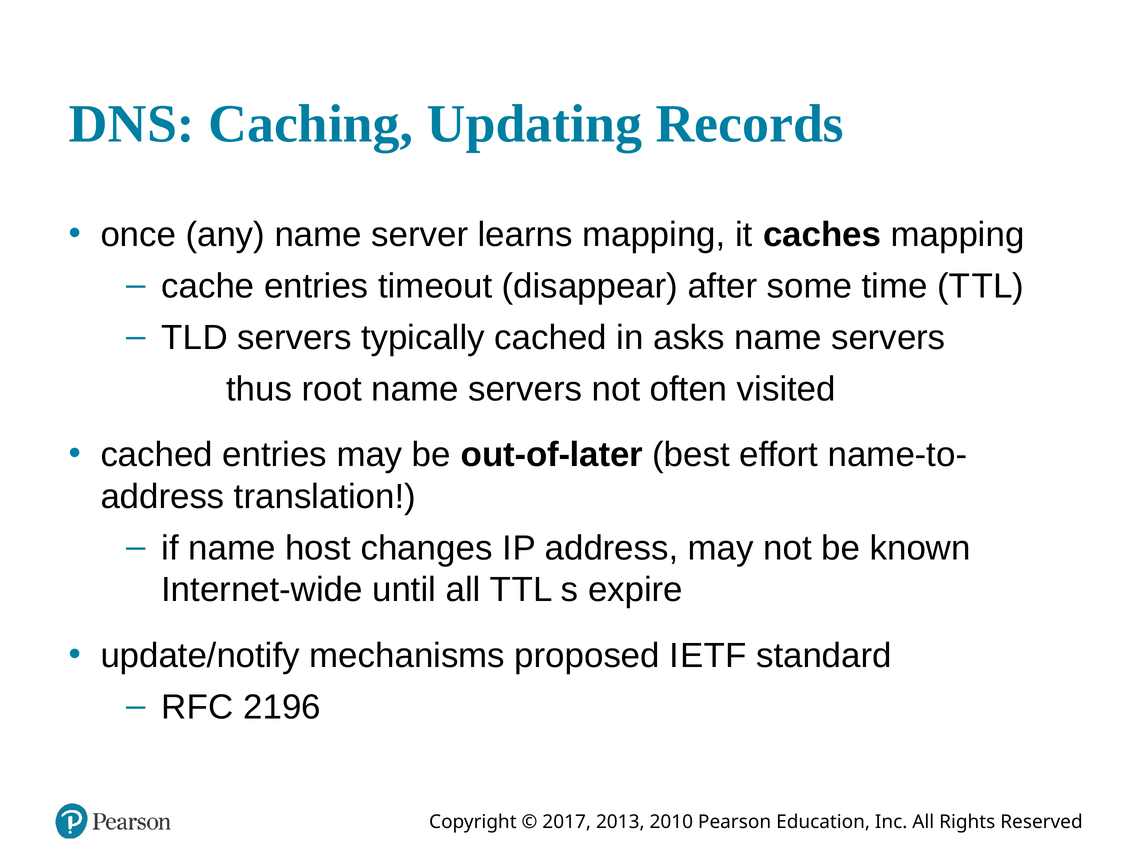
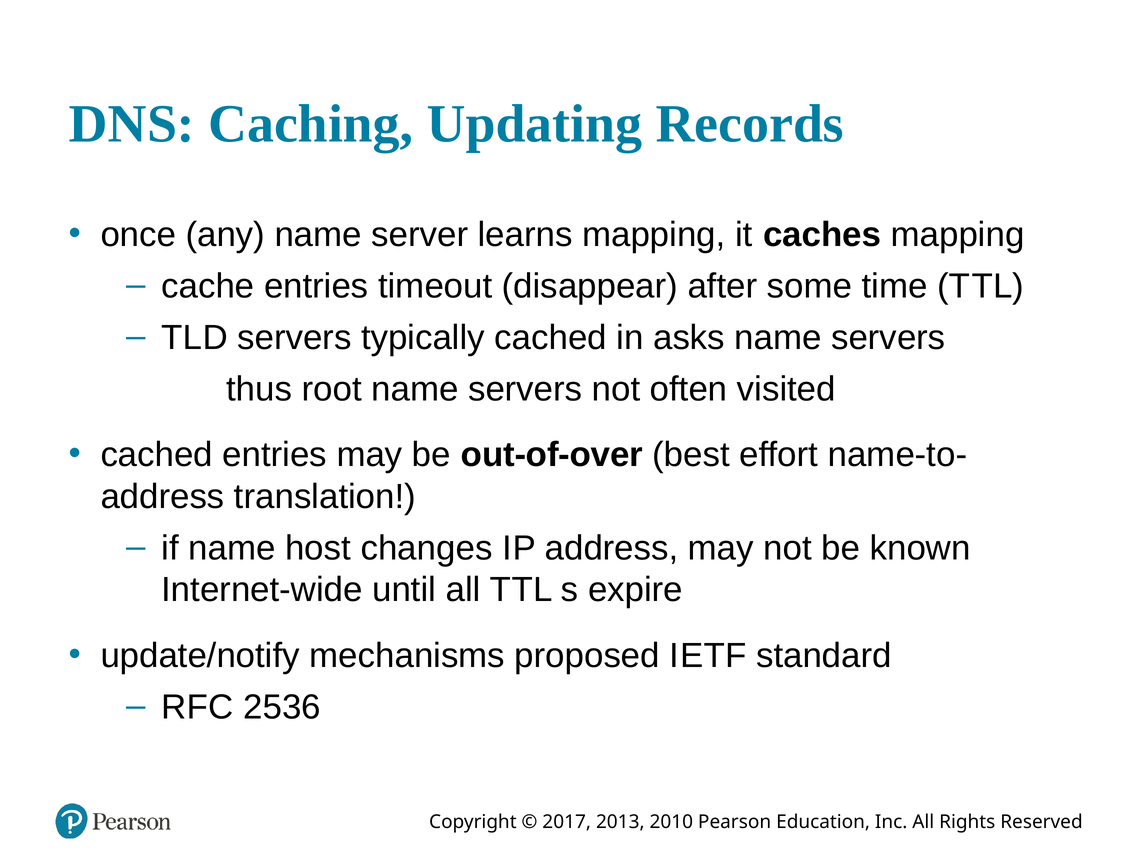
out-of-later: out-of-later -> out-of-over
2196: 2196 -> 2536
